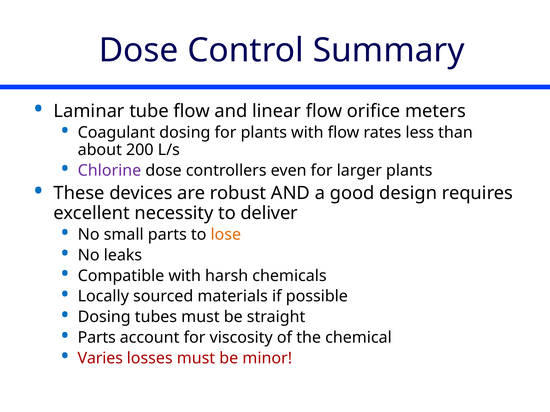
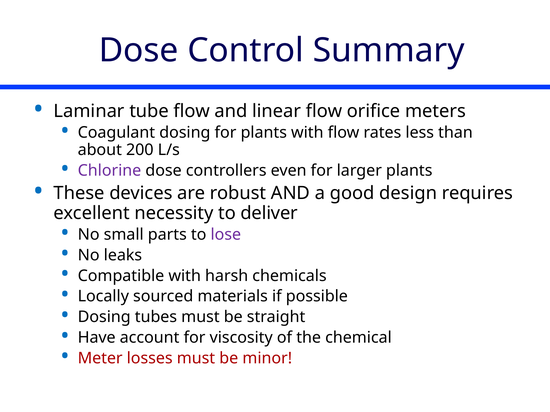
lose colour: orange -> purple
Parts at (97, 338): Parts -> Have
Varies: Varies -> Meter
